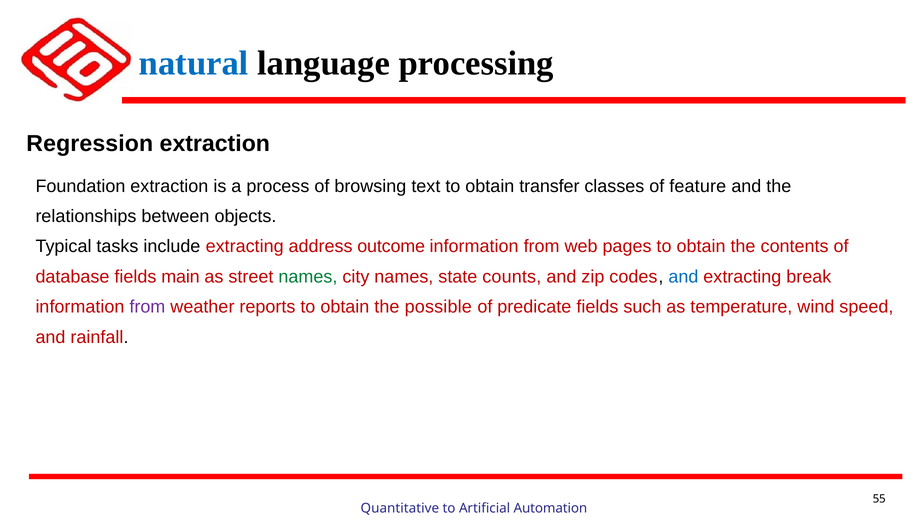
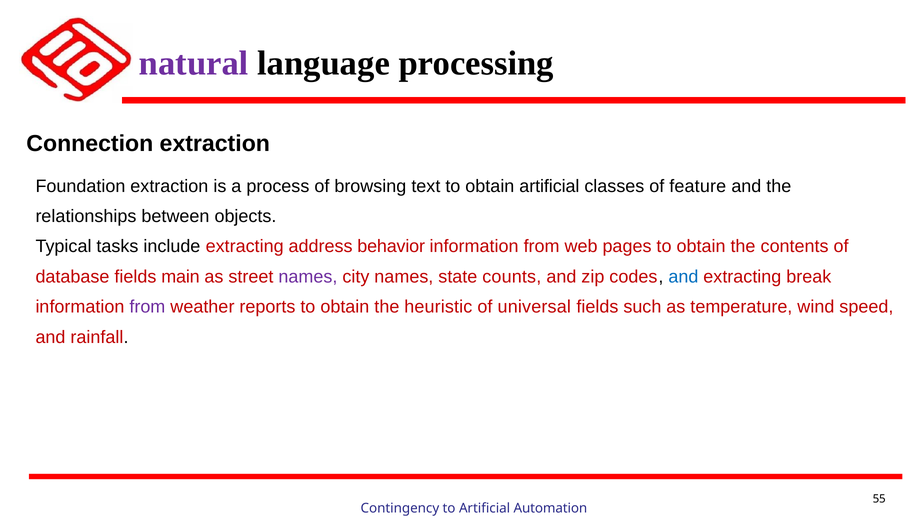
natural colour: blue -> purple
Regression: Regression -> Connection
obtain transfer: transfer -> artificial
outcome: outcome -> behavior
names at (308, 277) colour: green -> purple
possible: possible -> heuristic
predicate: predicate -> universal
Quantitative: Quantitative -> Contingency
